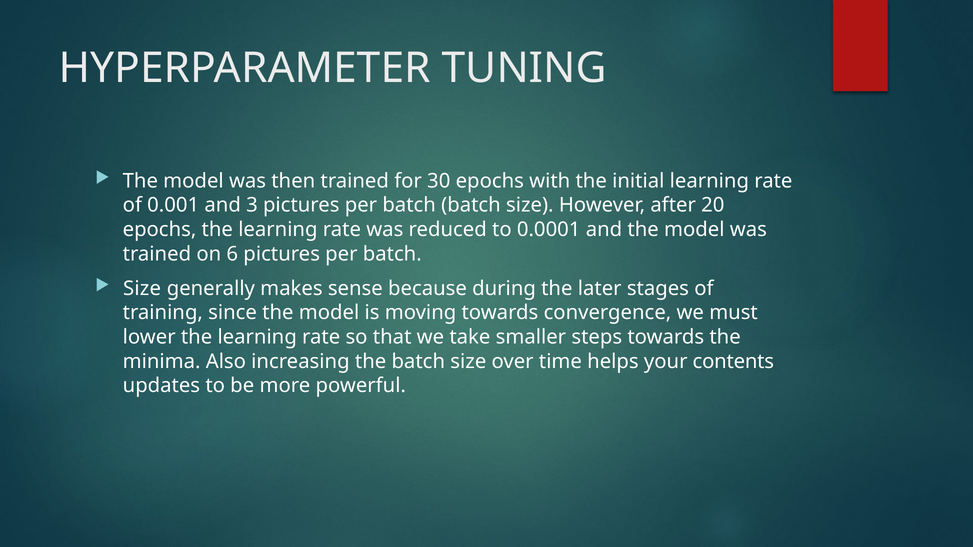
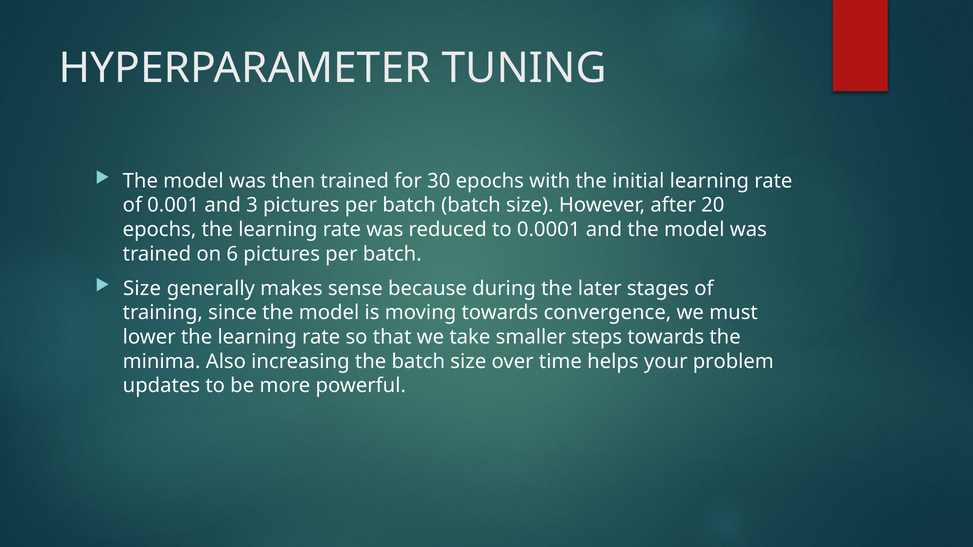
contents: contents -> problem
